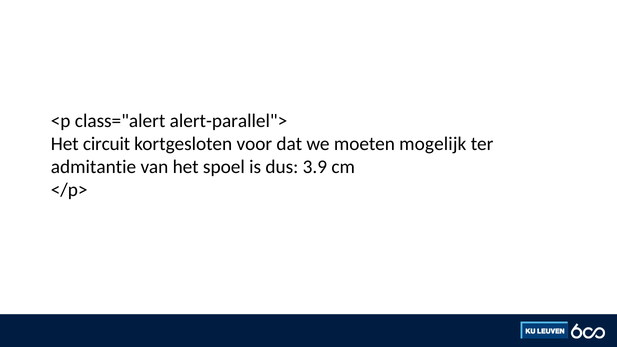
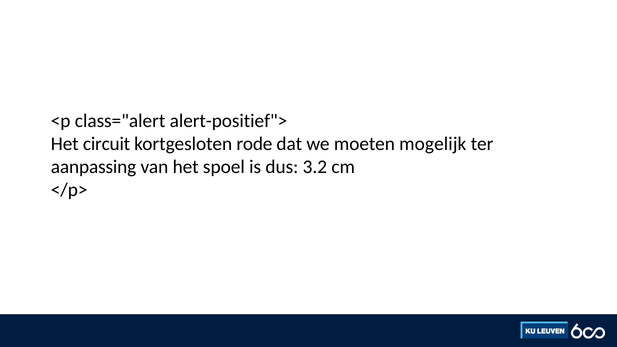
alert-parallel">: alert-parallel"> -> alert-positief">
voor: voor -> rode
admitantie: admitantie -> aanpassing
3.9: 3.9 -> 3.2
